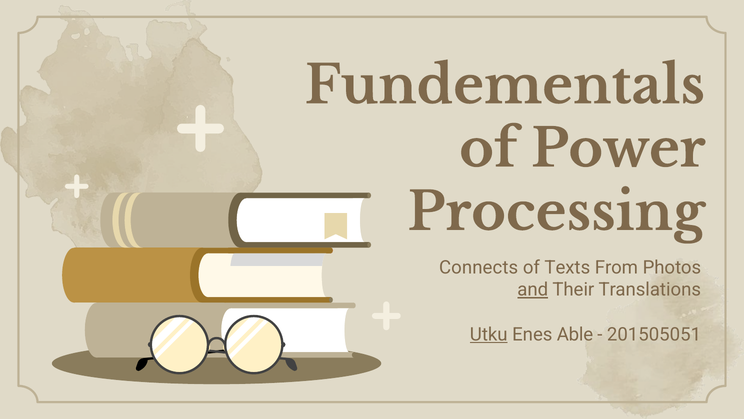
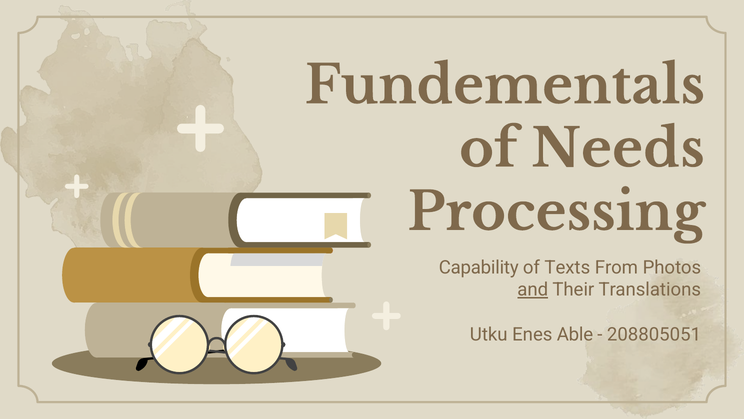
Power: Power -> Needs
Connects: Connects -> Capability
Utku underline: present -> none
201505051: 201505051 -> 208805051
